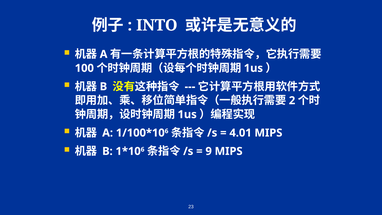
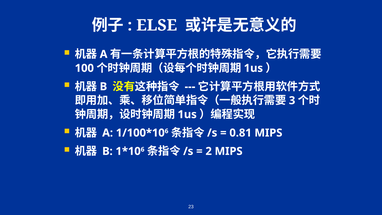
INTO: INTO -> ELSE
2: 2 -> 3
4.01: 4.01 -> 0.81
9: 9 -> 2
